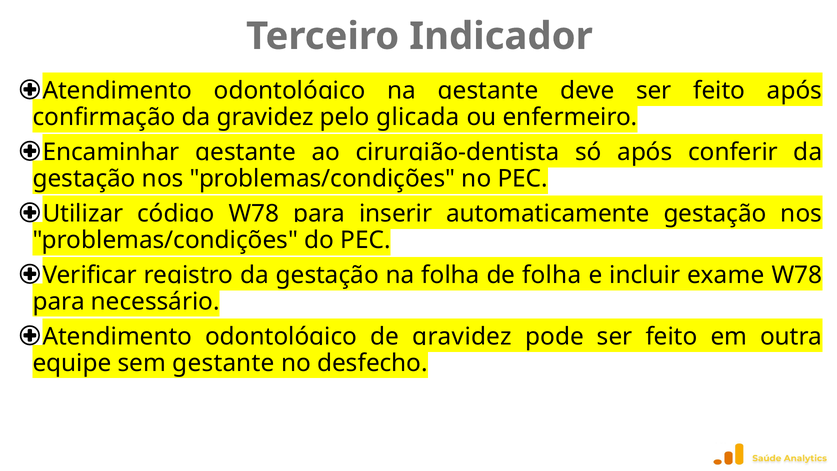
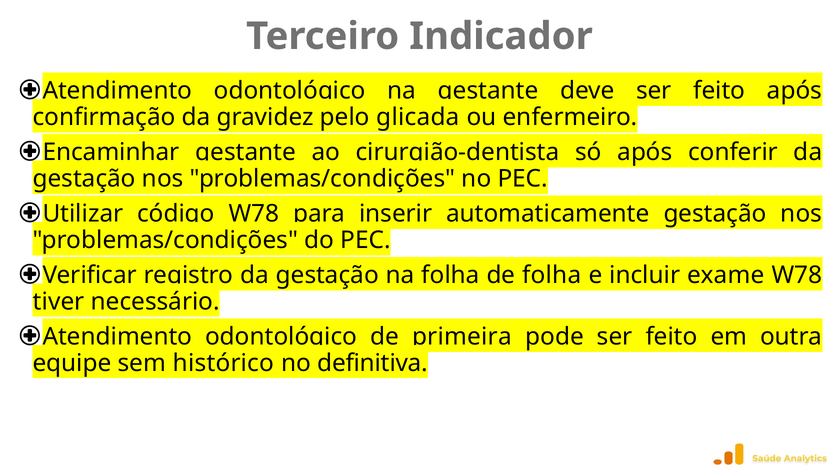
para at (59, 301): para -> tiver
gravidez at (462, 336): gravidez -> primeira
sem gestante: gestante -> histórico
desfecho: desfecho -> definitiva
